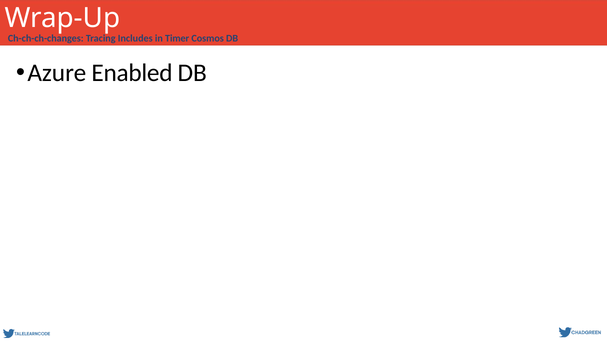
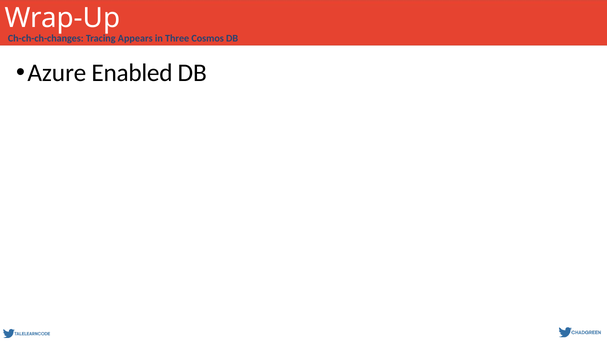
Includes: Includes -> Appears
Timer: Timer -> Three
